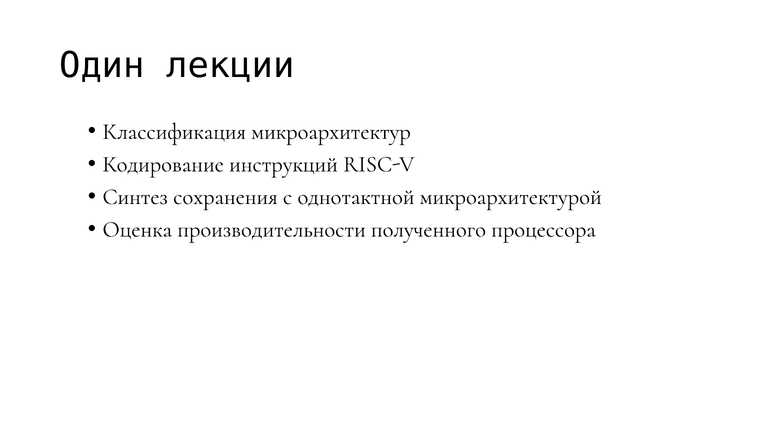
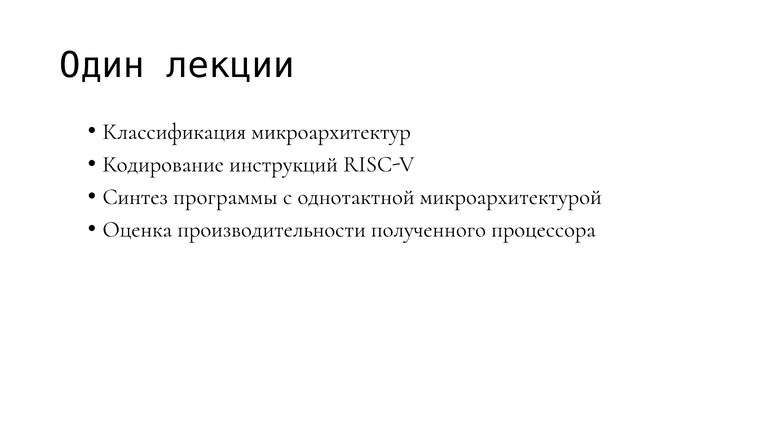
сохранения: сохранения -> программы
